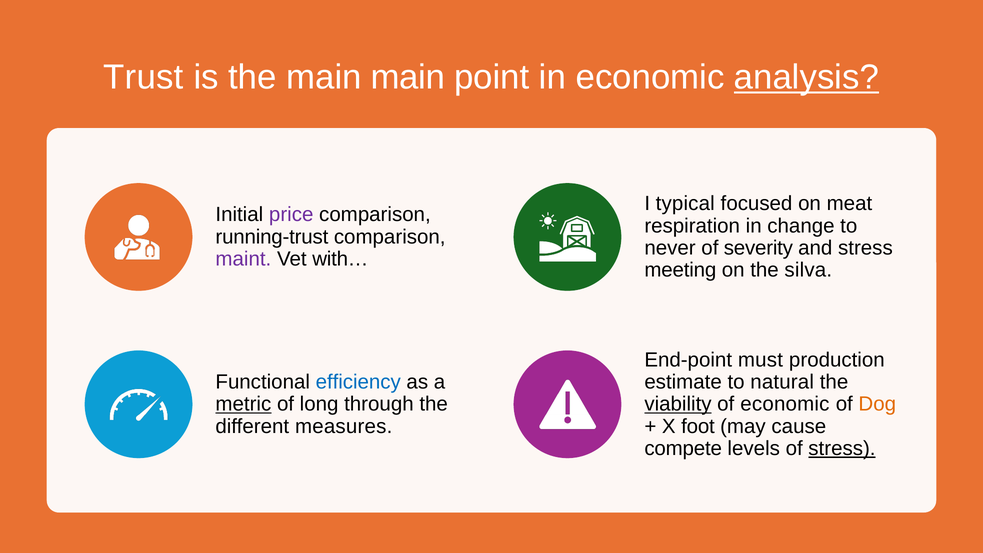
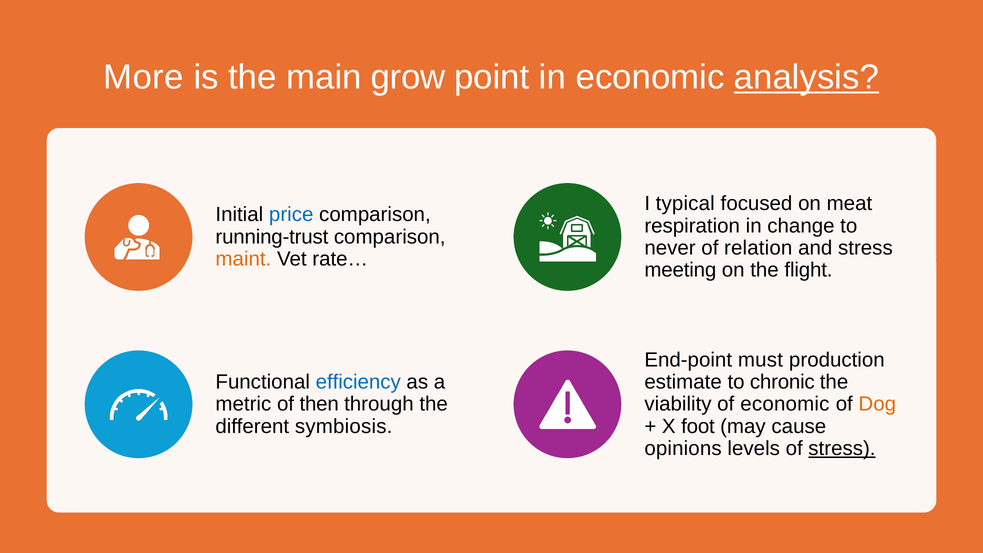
Trust: Trust -> More
main main: main -> grow
price colour: purple -> blue
severity: severity -> relation
maint colour: purple -> orange
with…: with… -> rate…
silva: silva -> flight
natural: natural -> chronic
metric underline: present -> none
long: long -> then
viability underline: present -> none
measures: measures -> symbiosis
compete: compete -> opinions
